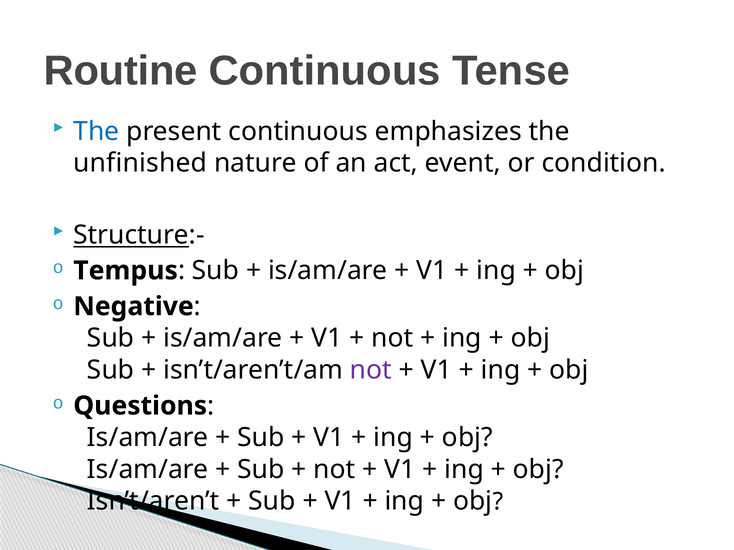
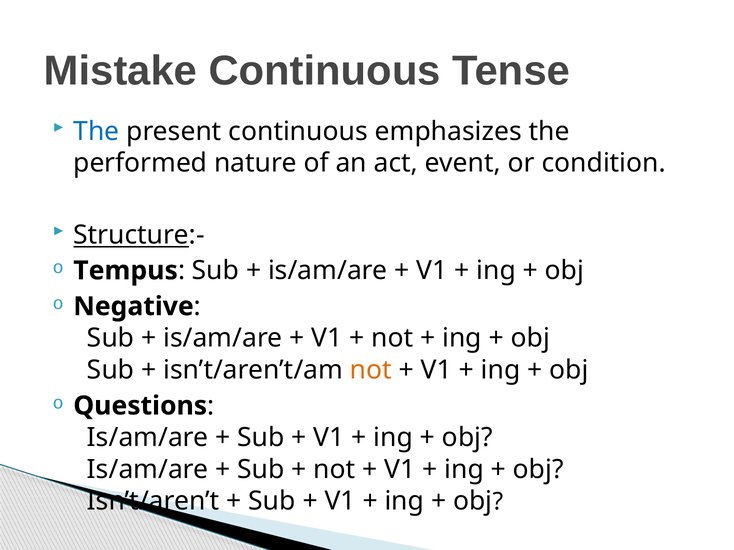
Routine: Routine -> Mistake
unfinished: unfinished -> performed
not at (371, 370) colour: purple -> orange
